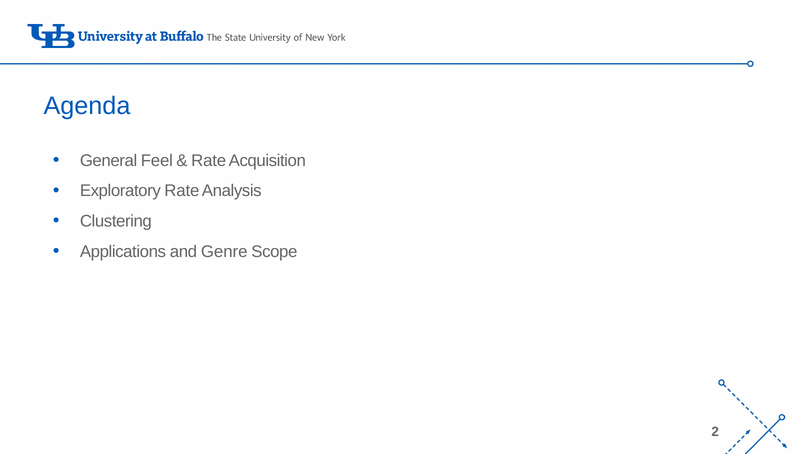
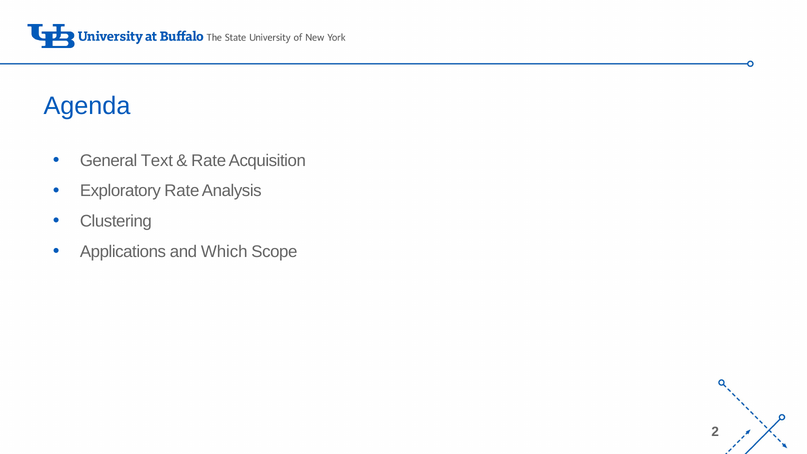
Feel: Feel -> Text
Genre: Genre -> Which
